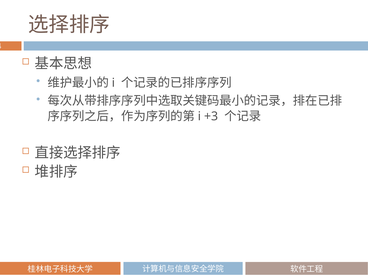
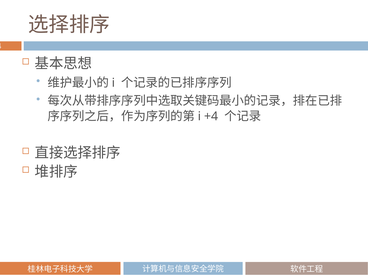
+3: +3 -> +4
